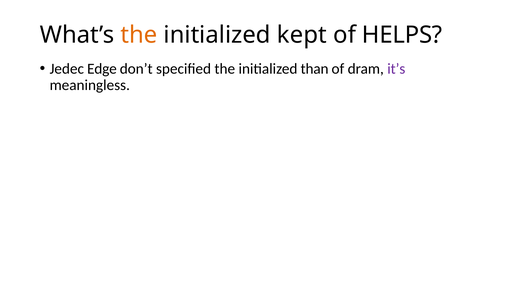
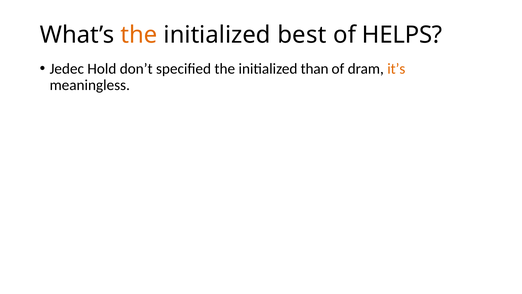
kept: kept -> best
Edge: Edge -> Hold
it’s colour: purple -> orange
